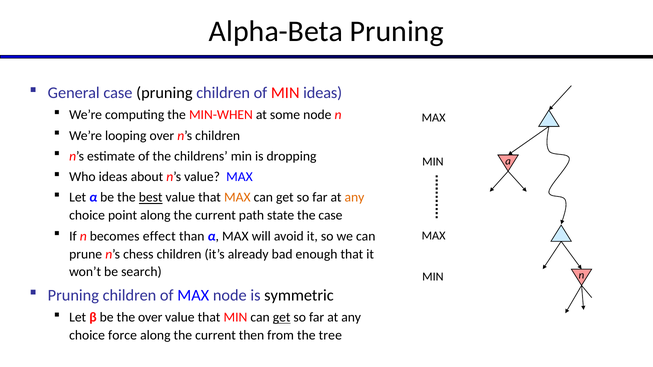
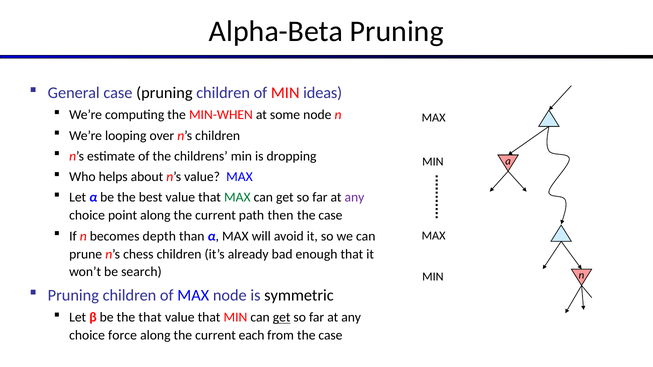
Who ideas: ideas -> helps
best underline: present -> none
MAX at (237, 198) colour: orange -> green
any at (354, 198) colour: orange -> purple
state: state -> then
effect: effect -> depth
the over: over -> that
then: then -> each
from the tree: tree -> case
